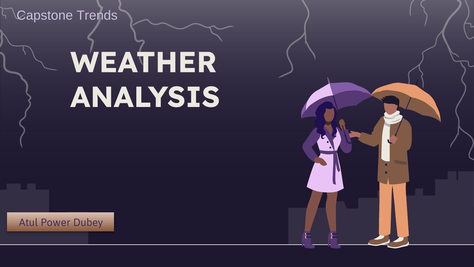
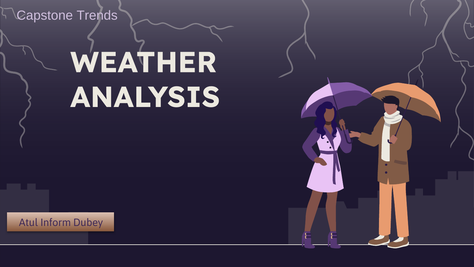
Power: Power -> Inform
